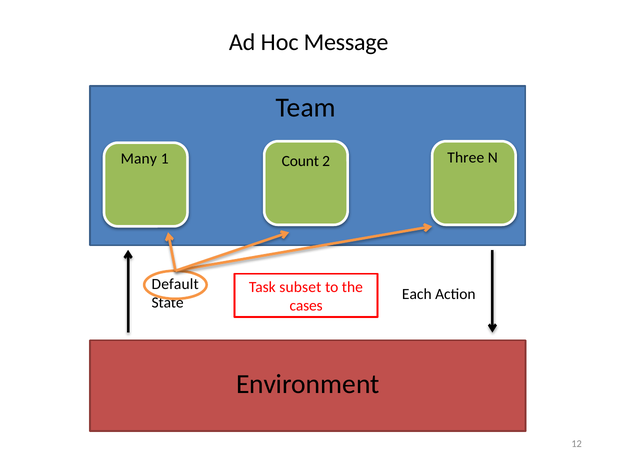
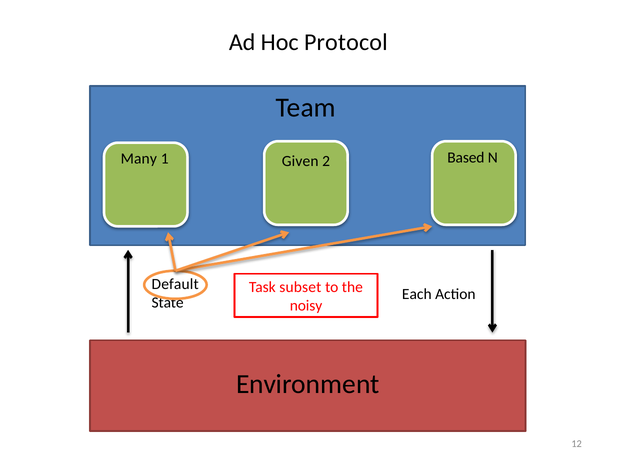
Message: Message -> Protocol
Count: Count -> Given
Three: Three -> Based
cases: cases -> noisy
